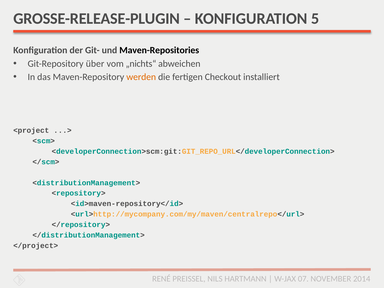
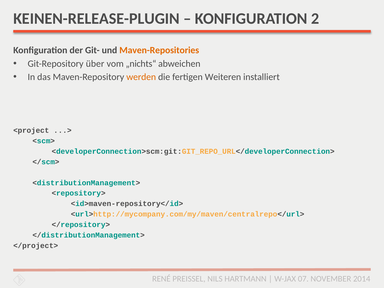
GROSSE-RELEASE-PLUGIN: GROSSE-RELEASE-PLUGIN -> KEINEN-RELEASE-PLUGIN
5: 5 -> 2
Maven-Repositories colour: black -> orange
Checkout: Checkout -> Weiteren
